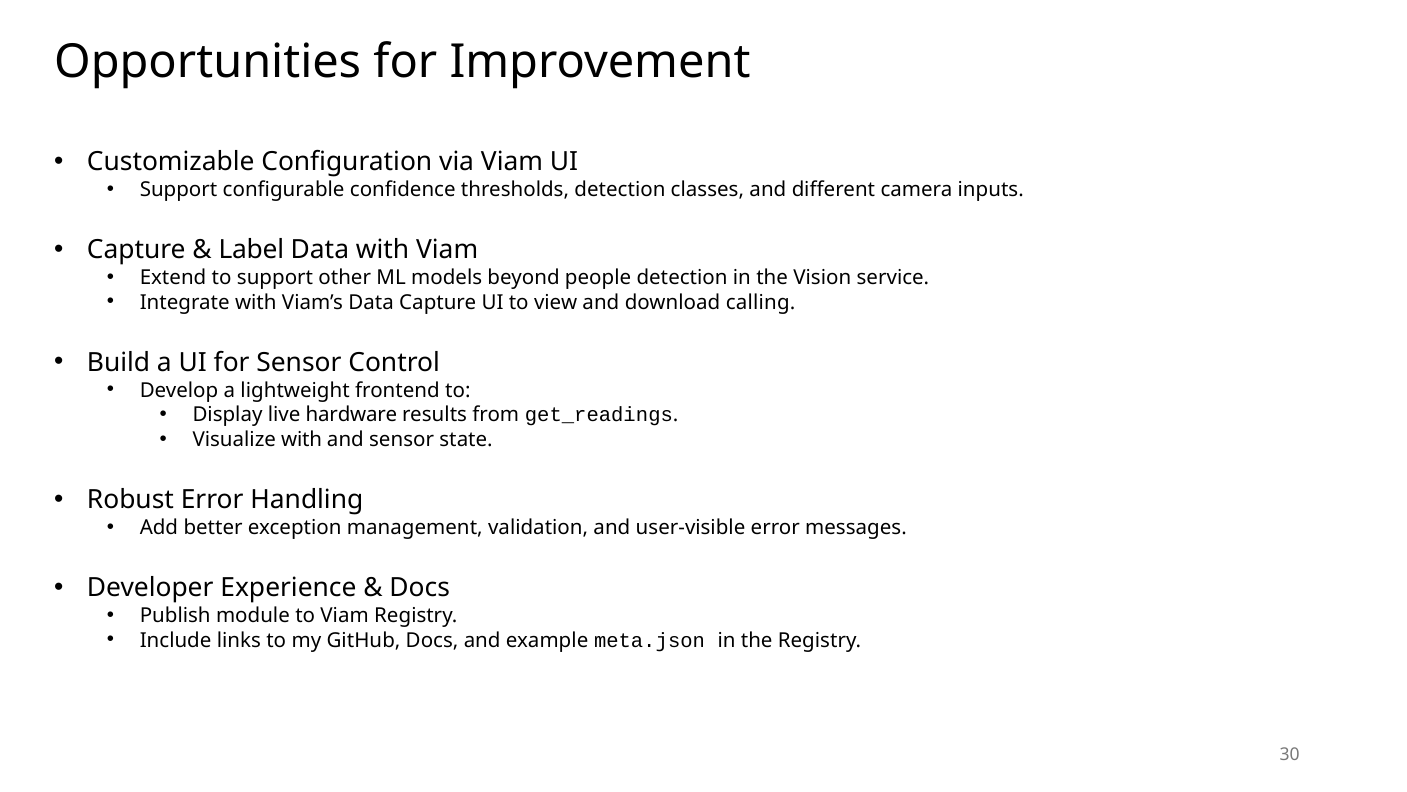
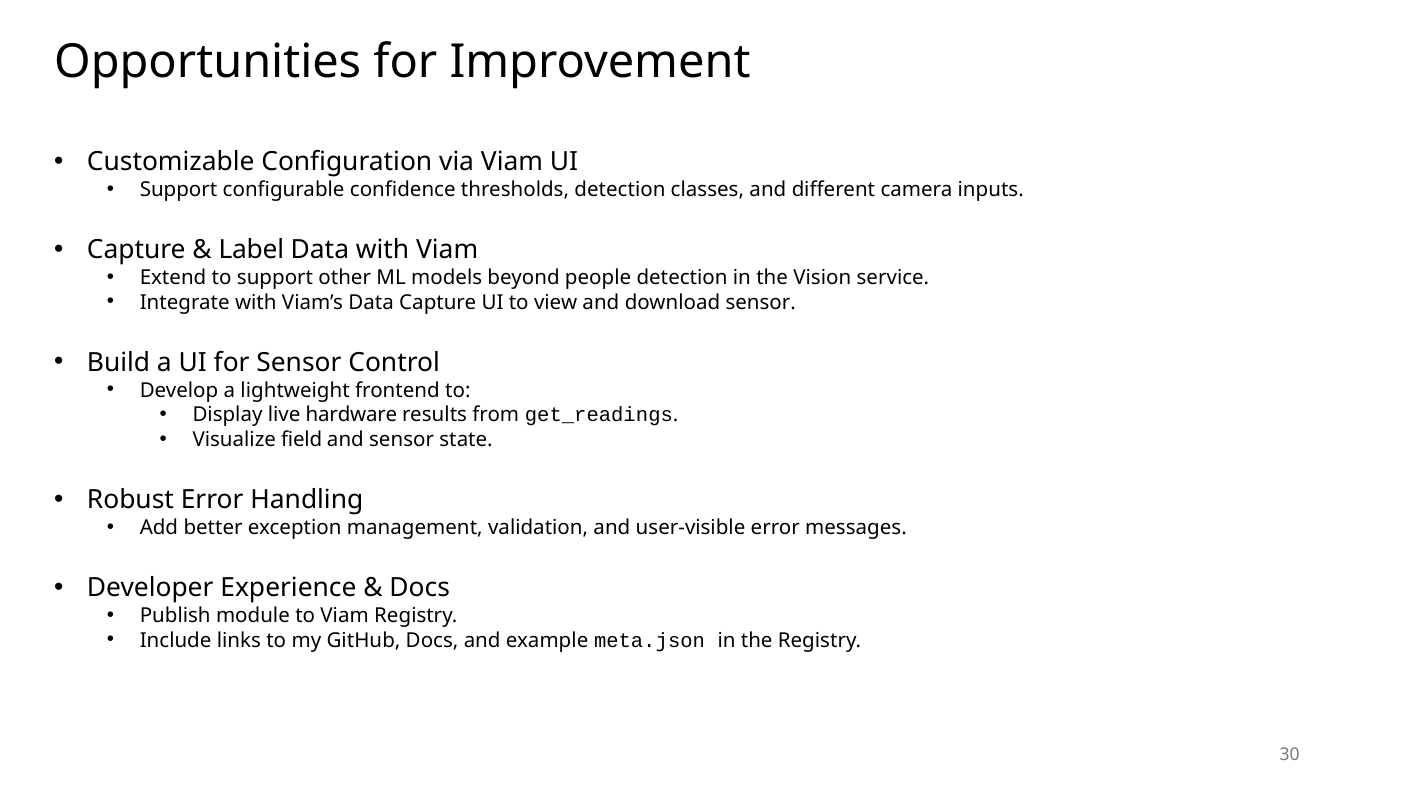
download calling: calling -> sensor
Visualize with: with -> field
